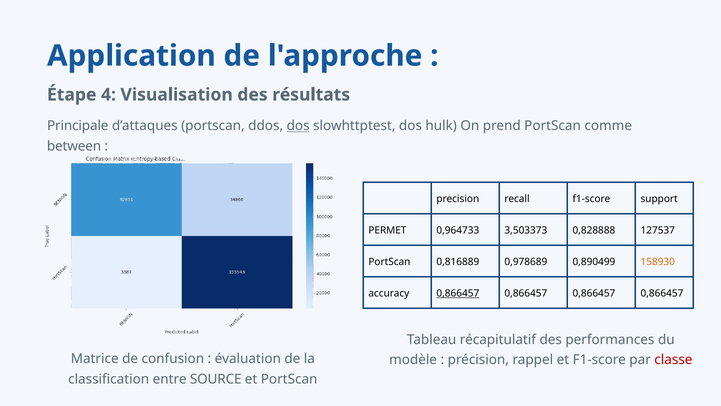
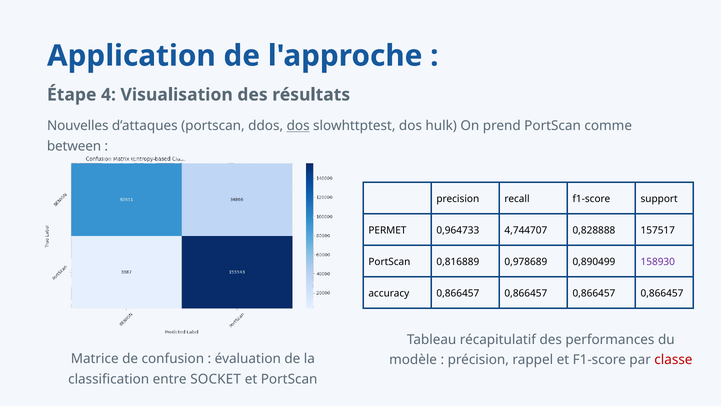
Principale: Principale -> Nouvelles
3,503373: 3,503373 -> 4,744707
127537: 127537 -> 157517
158930 colour: orange -> purple
0,866457 at (458, 293) underline: present -> none
SOURCE: SOURCE -> SOCKET
